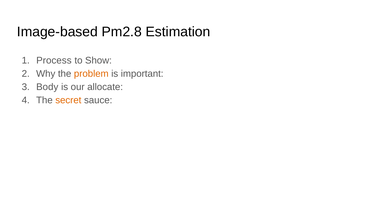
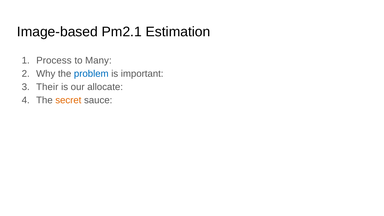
Pm2.8: Pm2.8 -> Pm2.1
Show: Show -> Many
problem colour: orange -> blue
Body: Body -> Their
